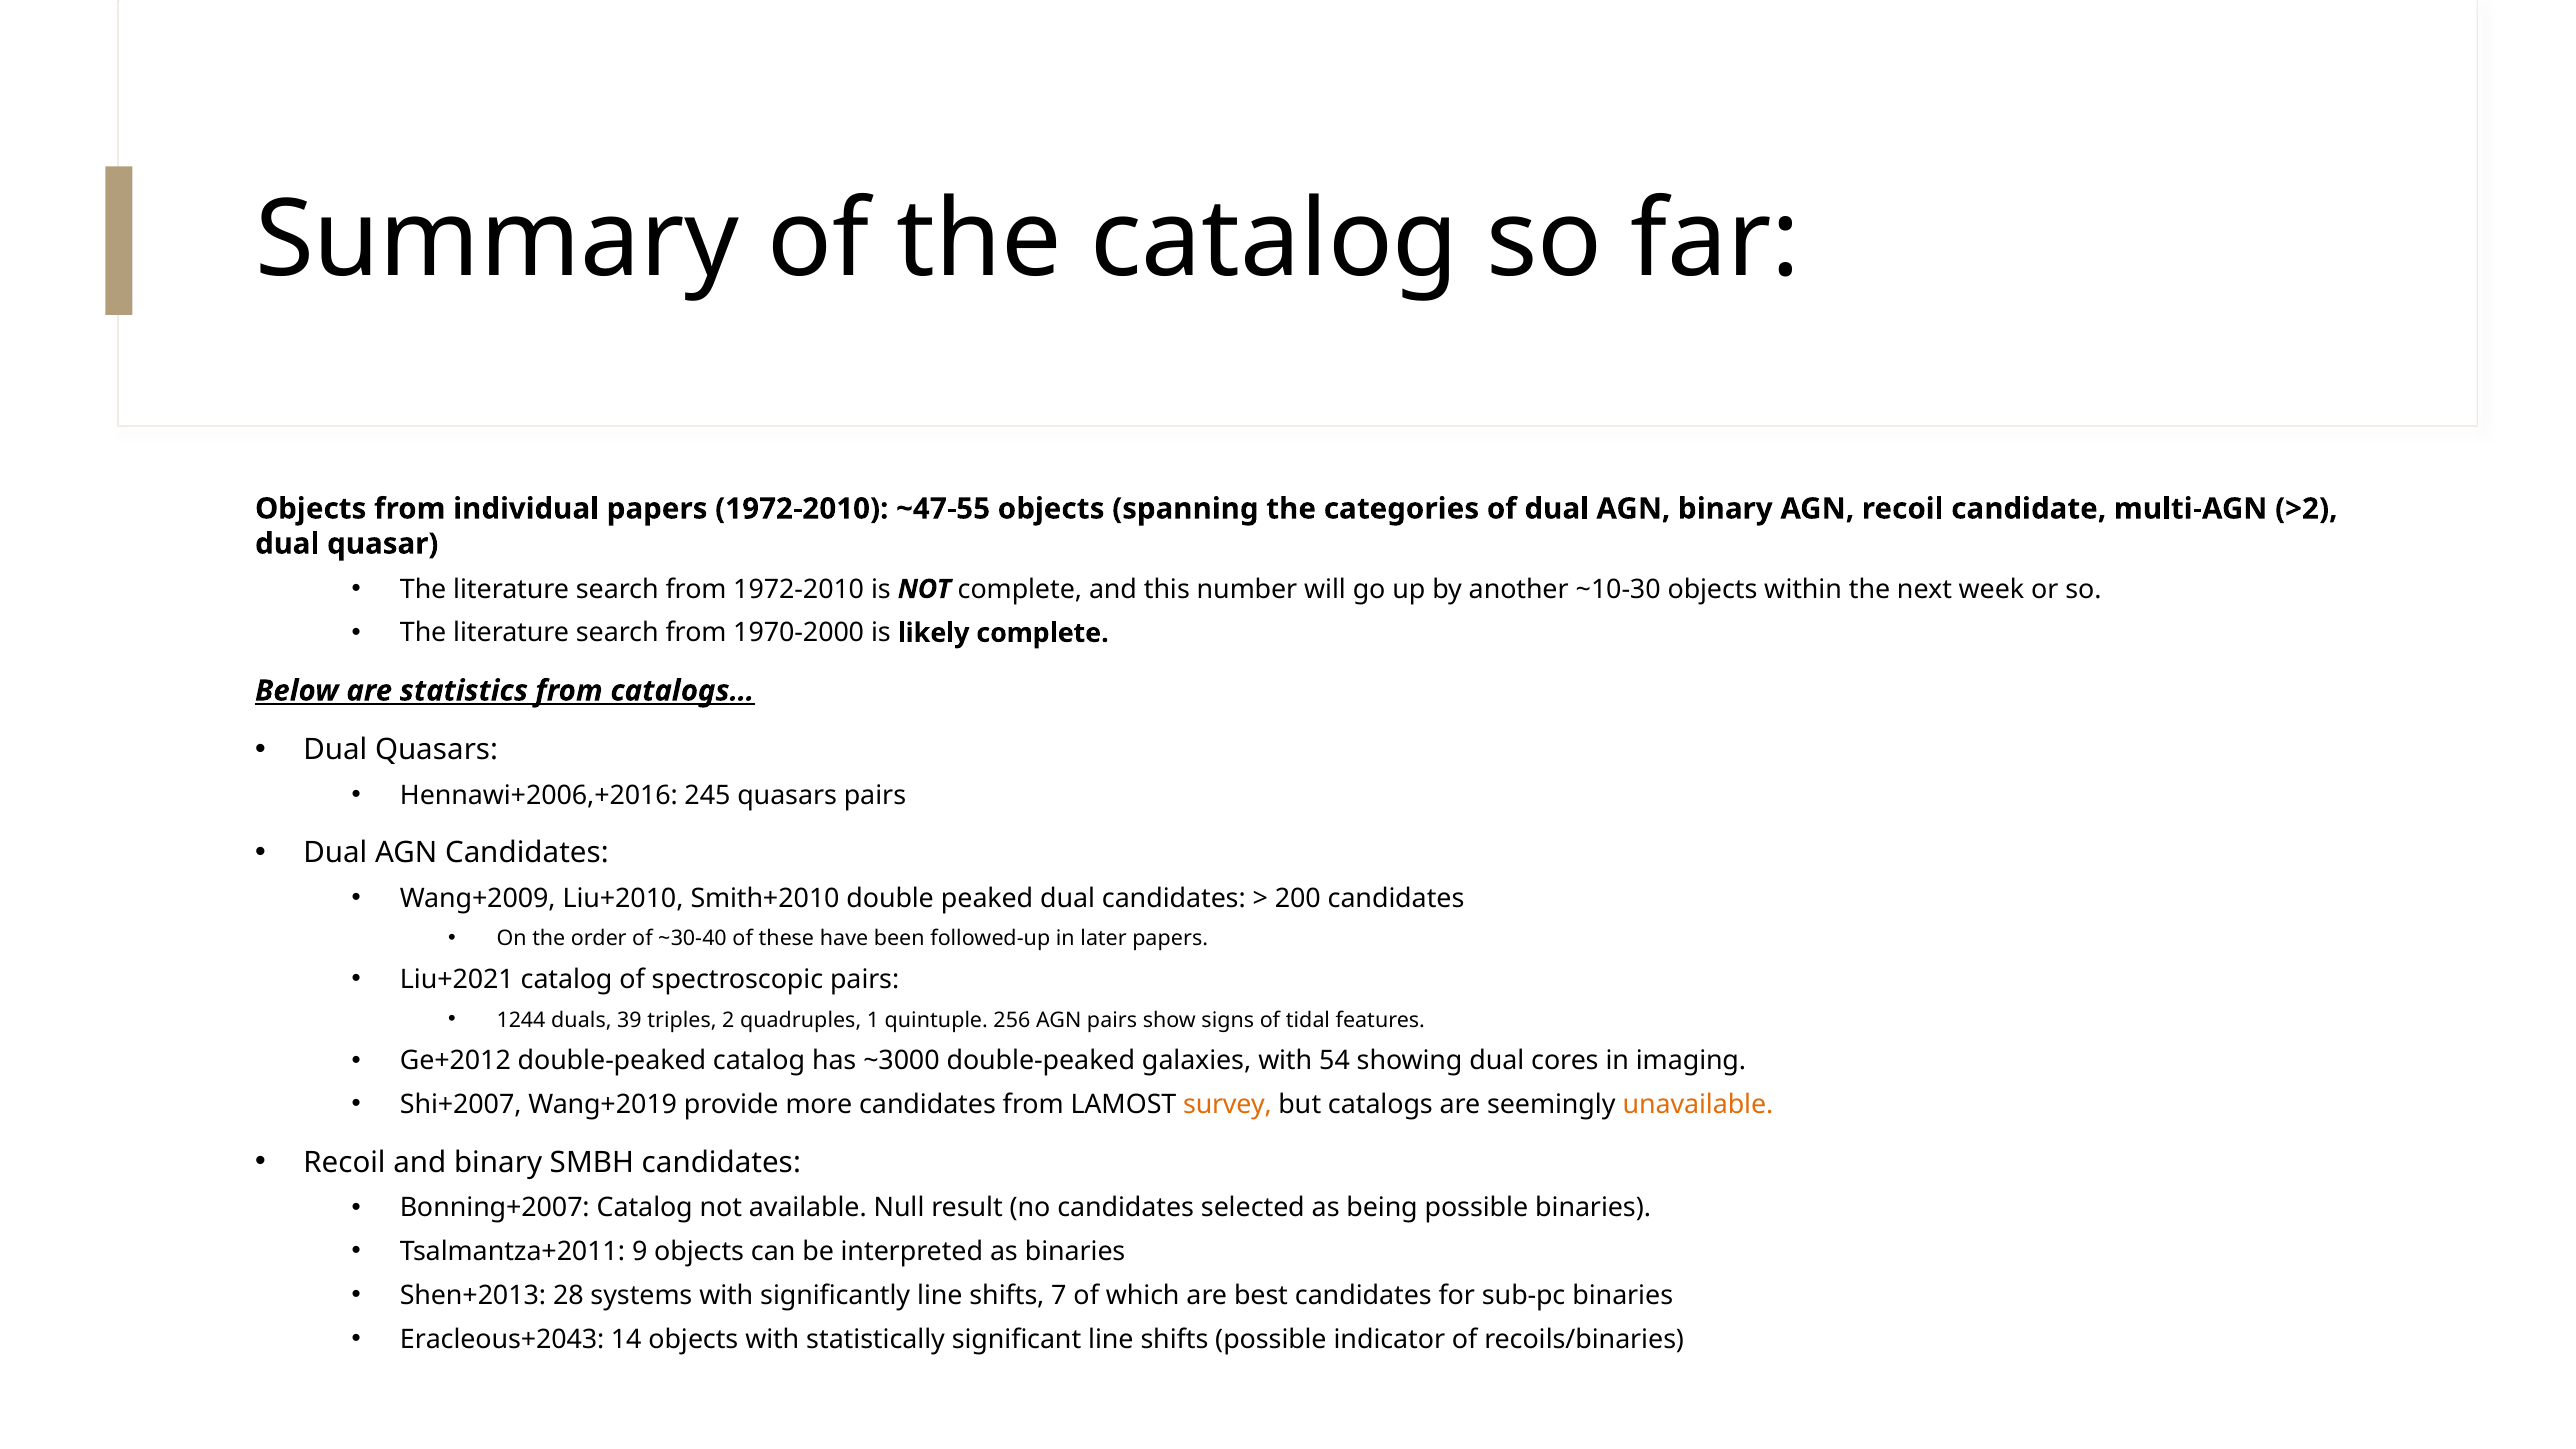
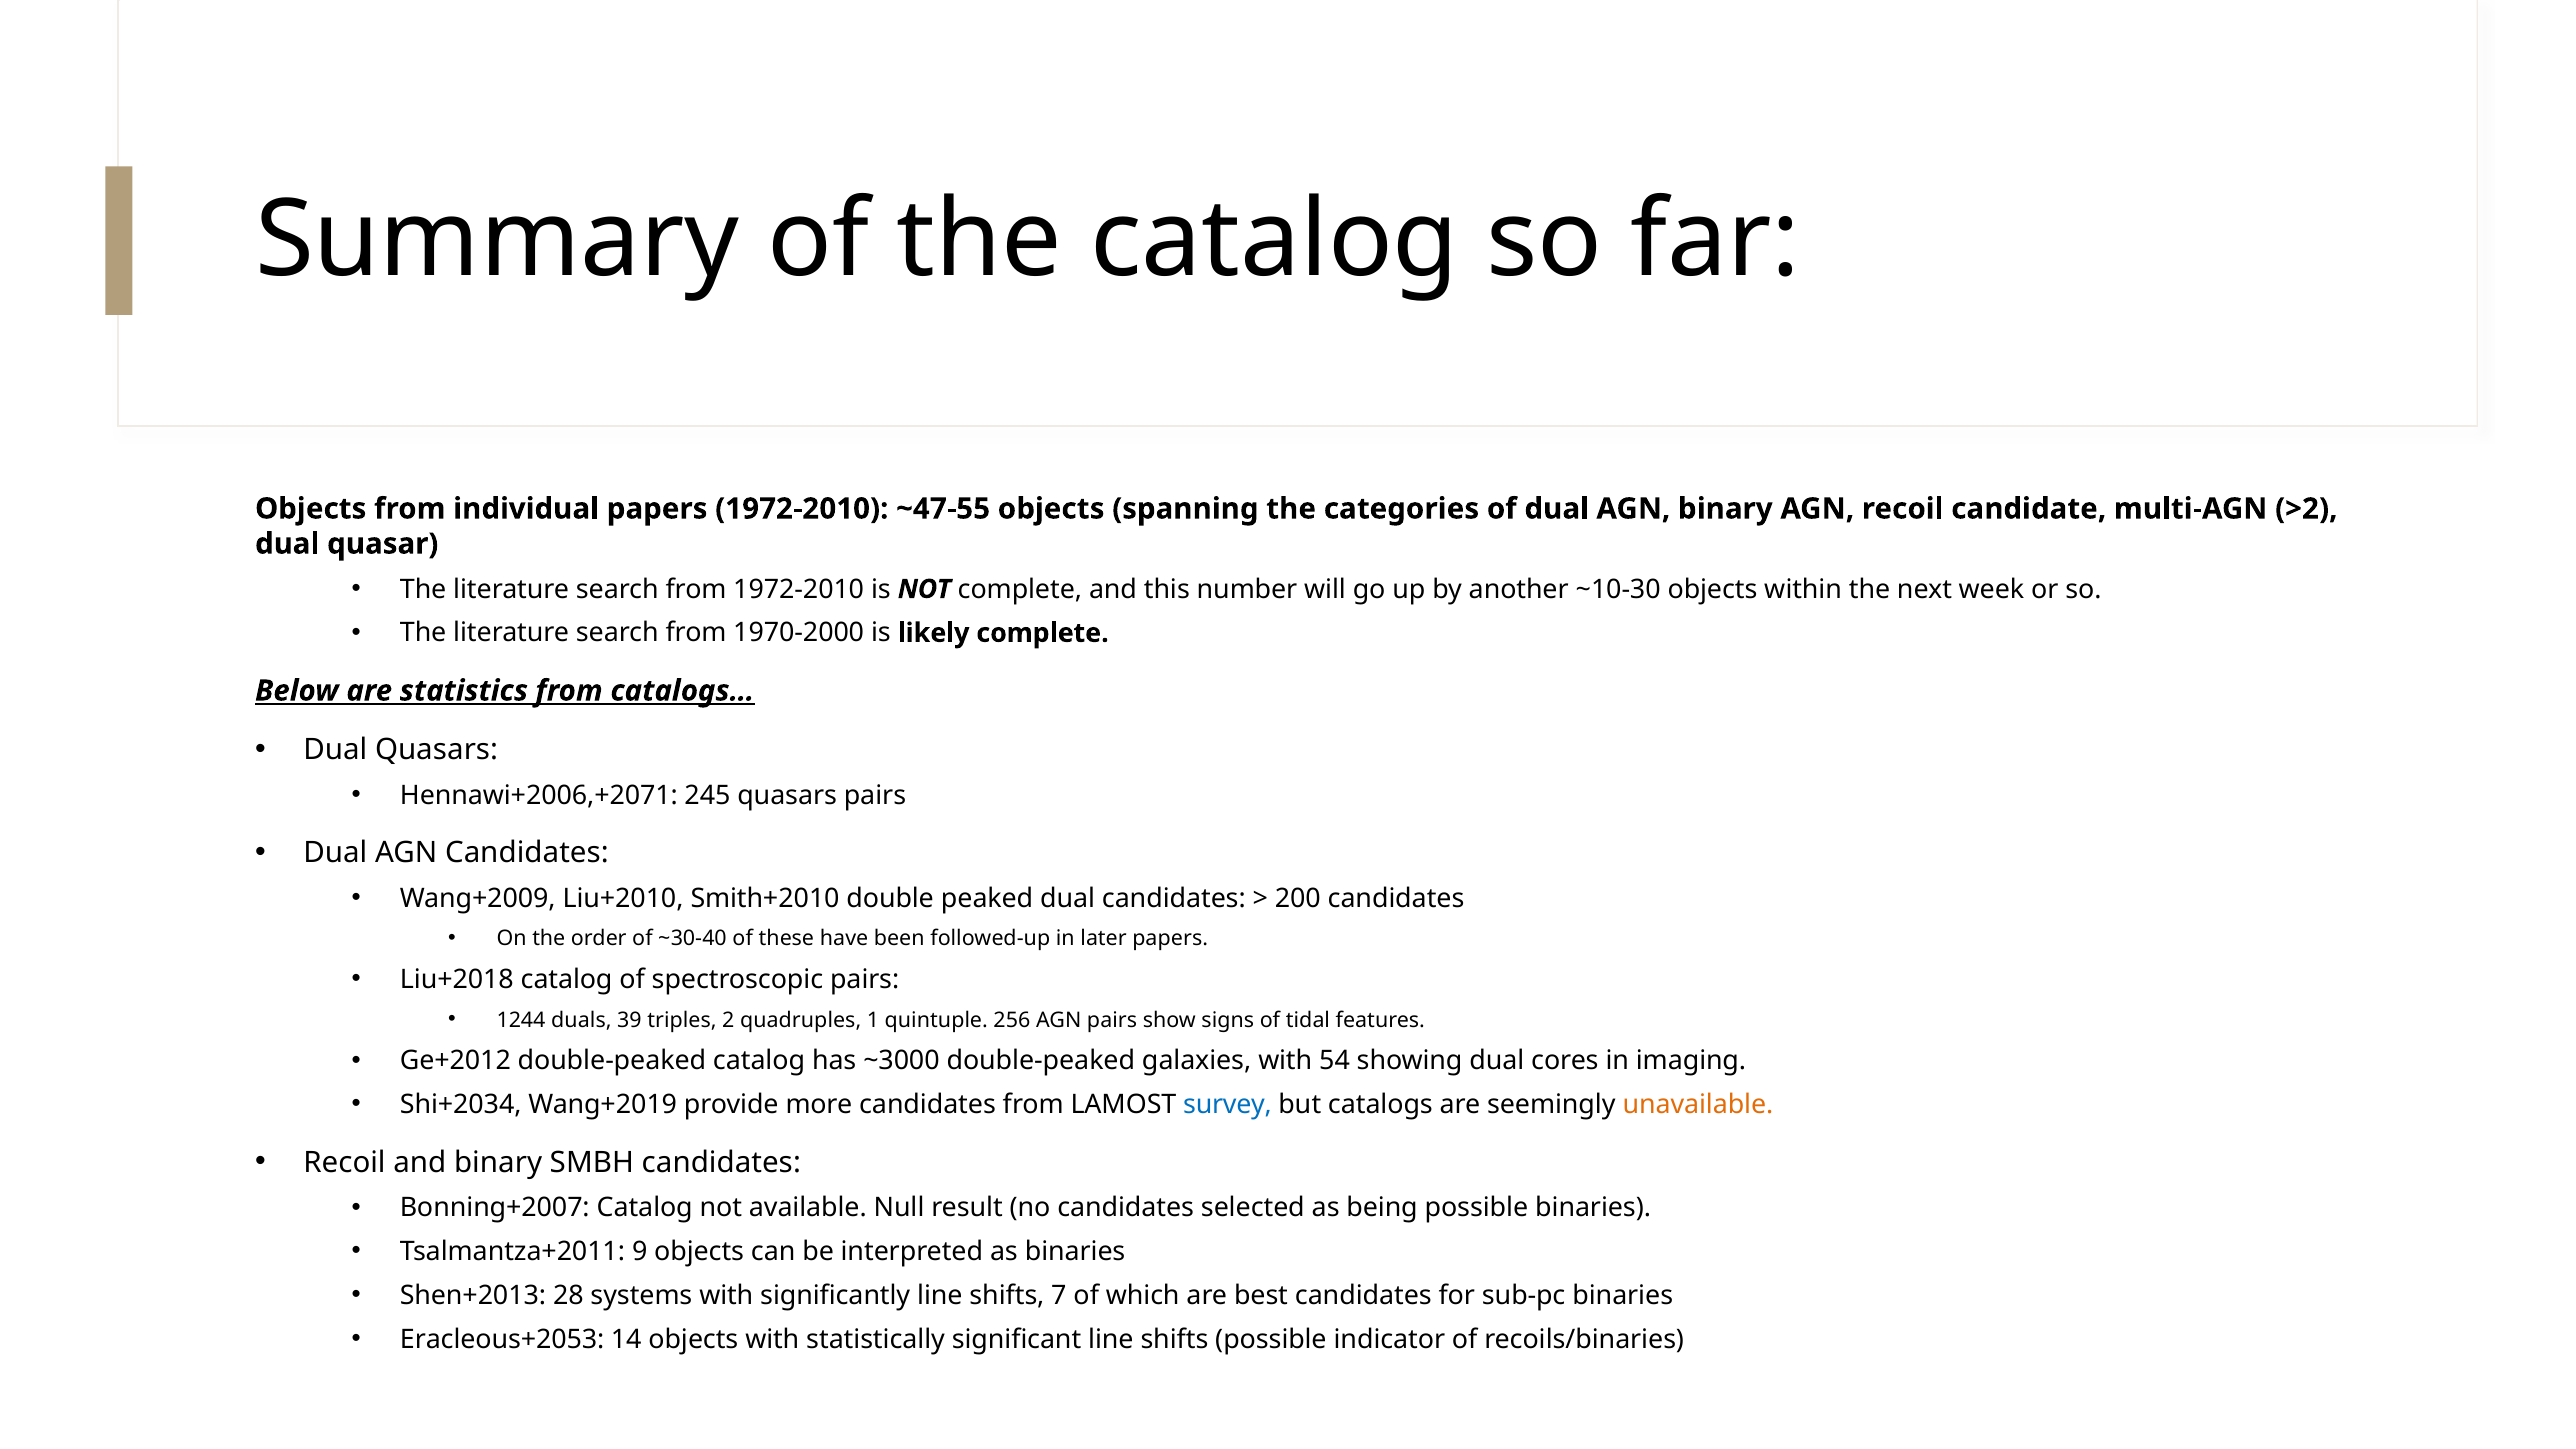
Hennawi+2006,+2016: Hennawi+2006,+2016 -> Hennawi+2006,+2071
Liu+2021: Liu+2021 -> Liu+2018
Shi+2007: Shi+2007 -> Shi+2034
survey colour: orange -> blue
Eracleous+2043: Eracleous+2043 -> Eracleous+2053
